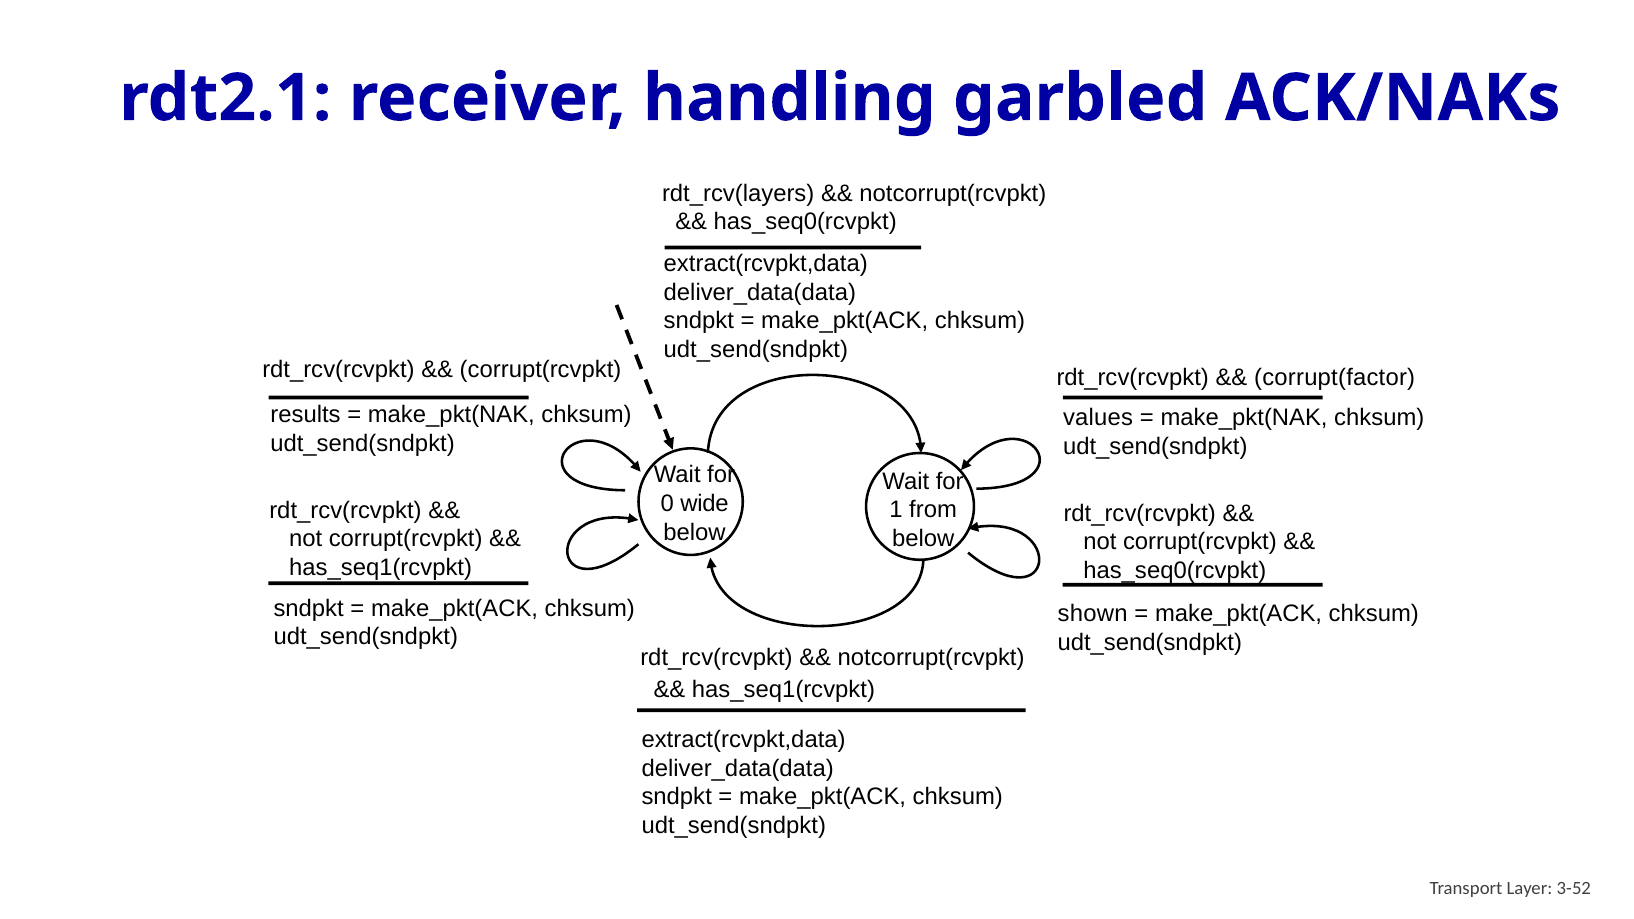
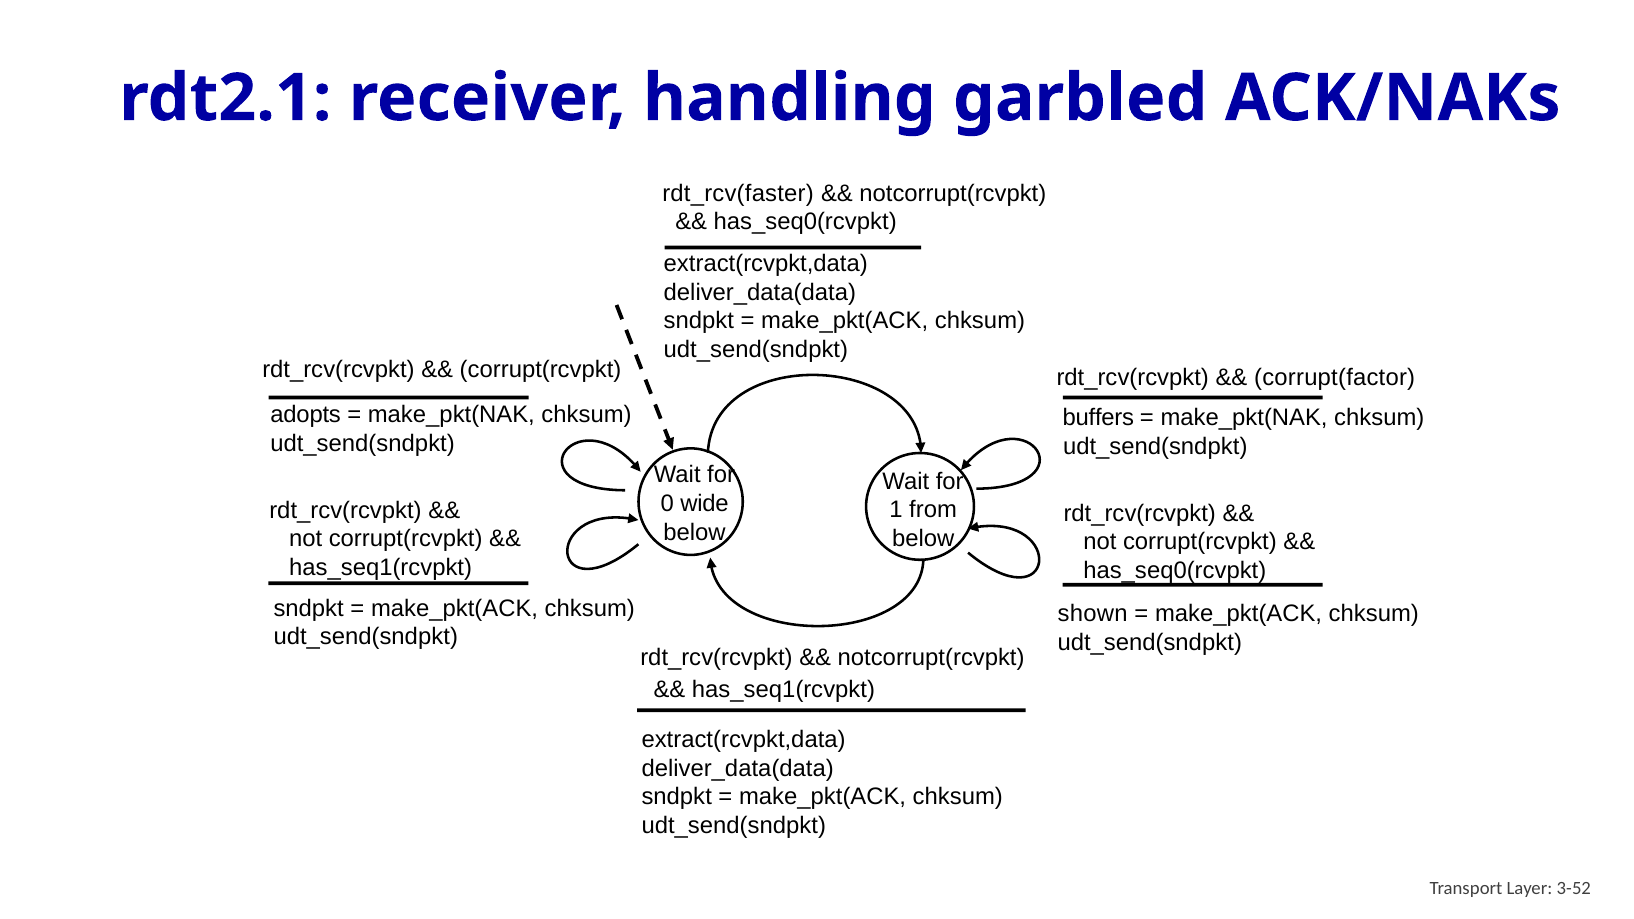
rdt_rcv(layers: rdt_rcv(layers -> rdt_rcv(faster
results: results -> adopts
values: values -> buffers
